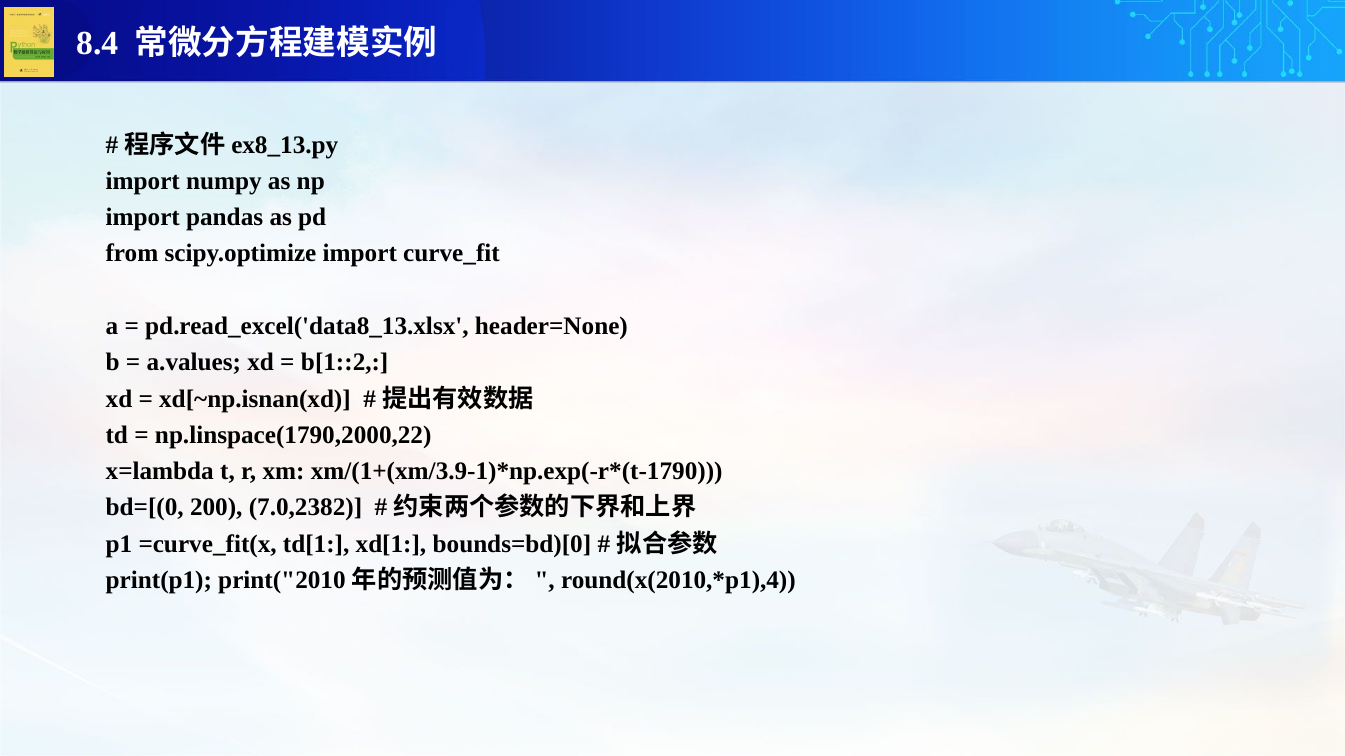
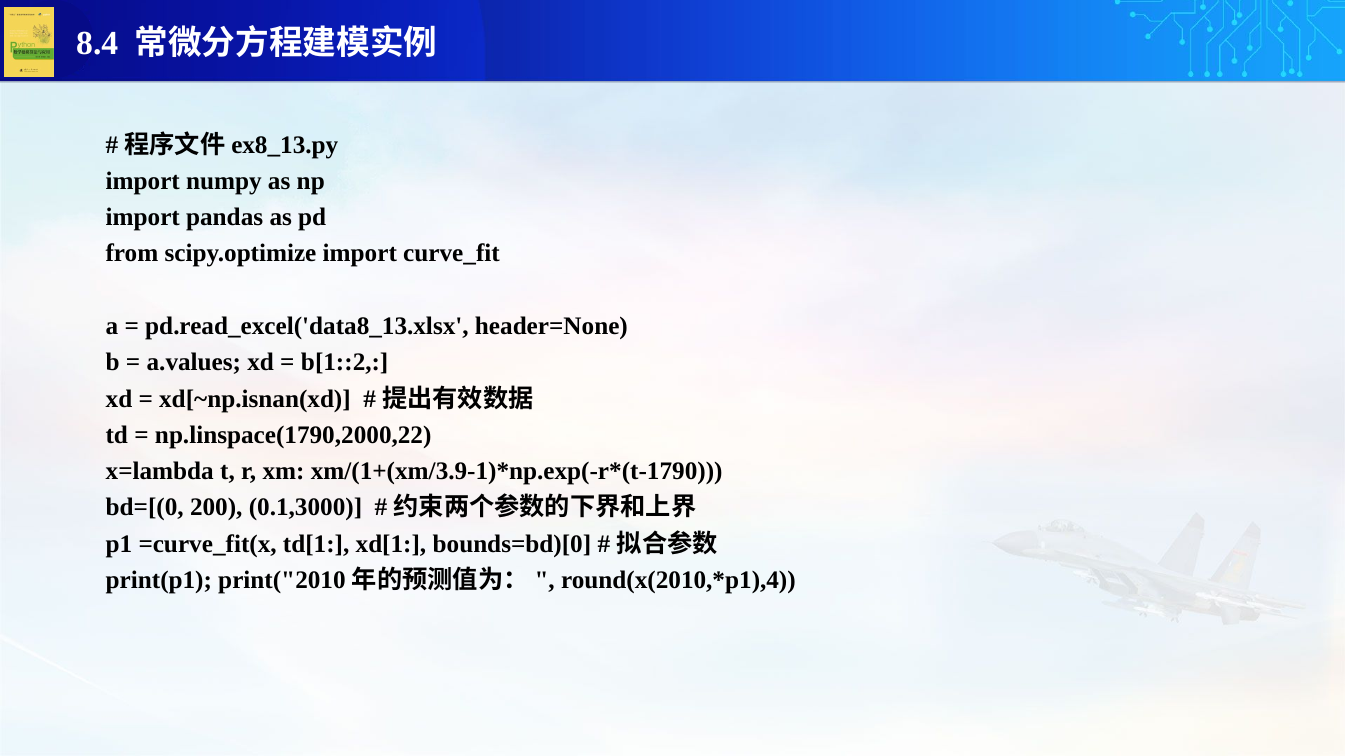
7.0,2382: 7.0,2382 -> 0.1,3000
